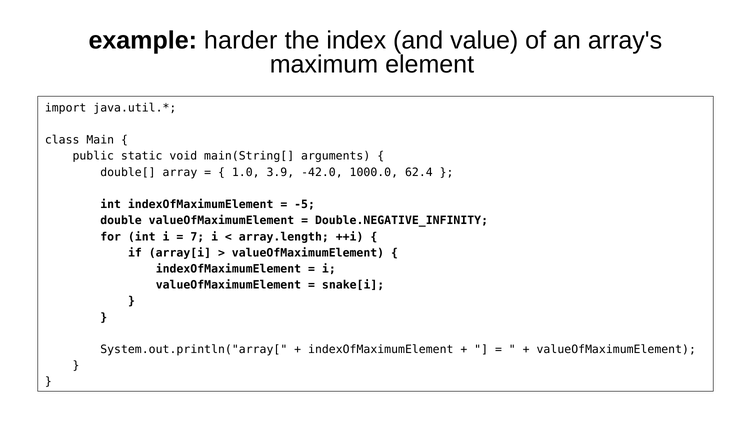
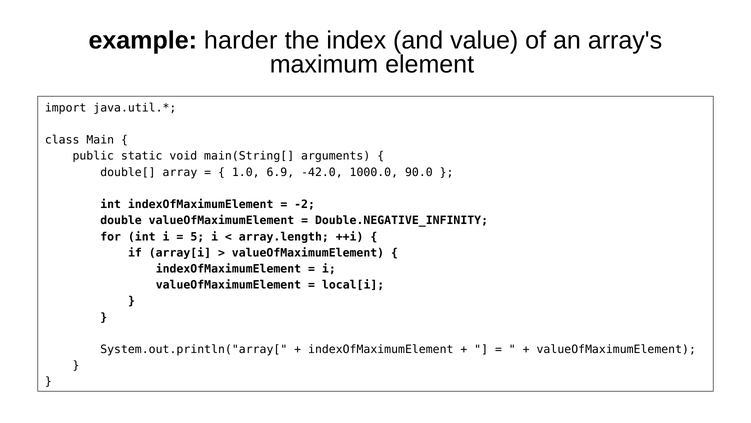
3.9: 3.9 -> 6.9
62.4: 62.4 -> 90.0
-5: -5 -> -2
7: 7 -> 5
snake[i: snake[i -> local[i
